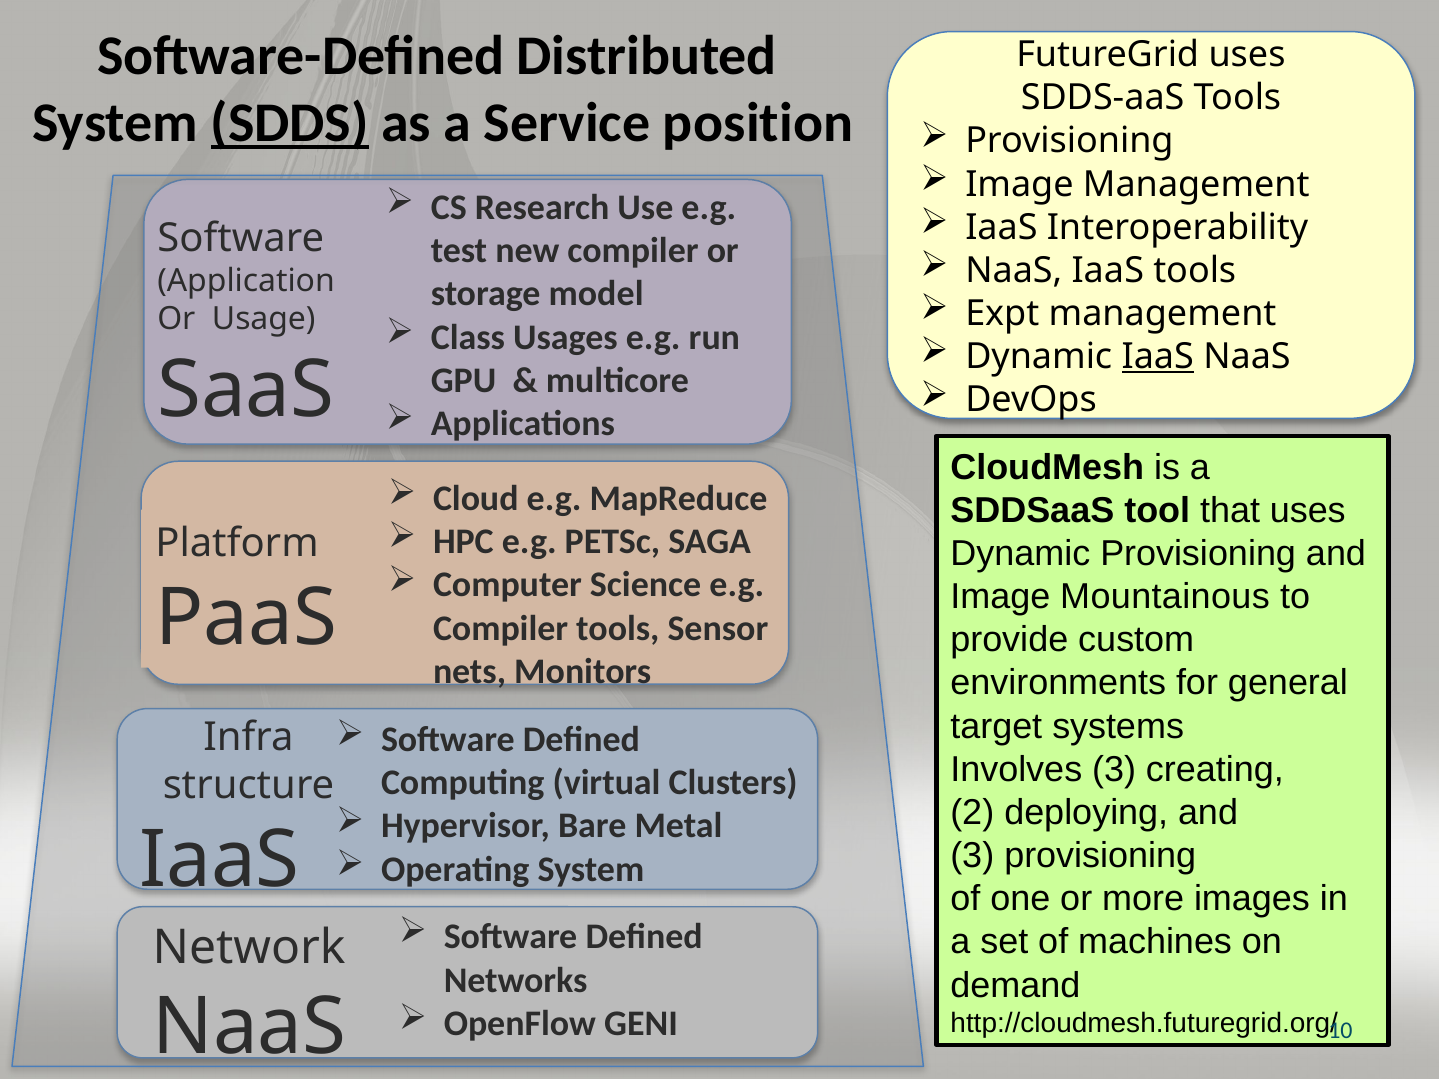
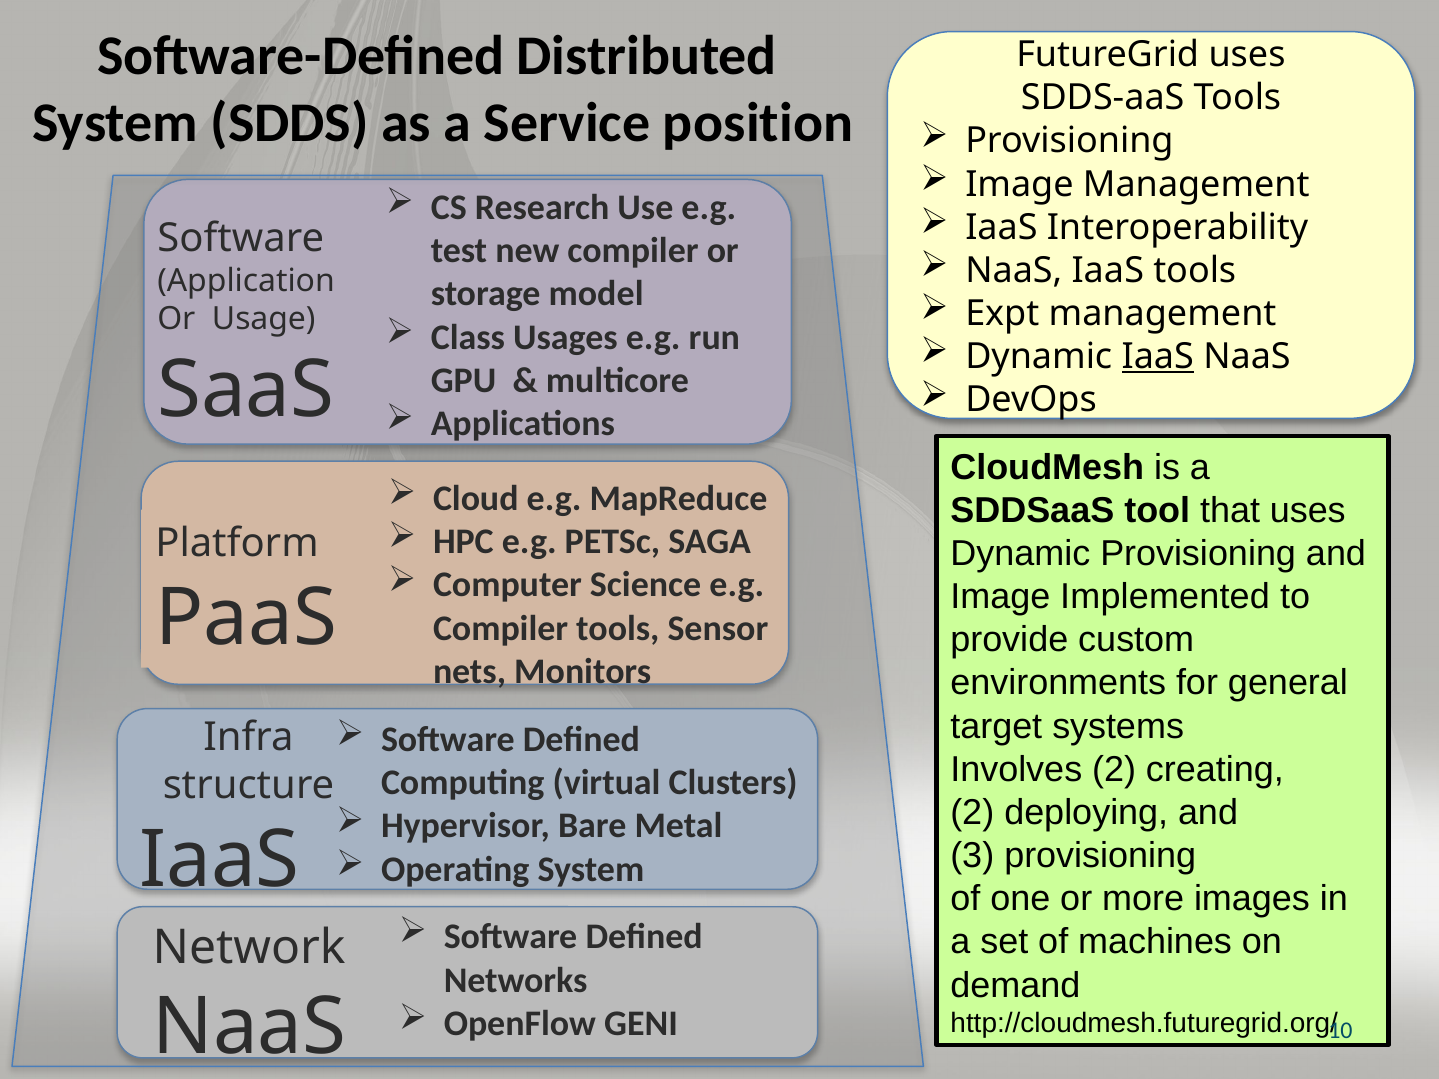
SDDS underline: present -> none
Mountainous: Mountainous -> Implemented
Involves 3: 3 -> 2
